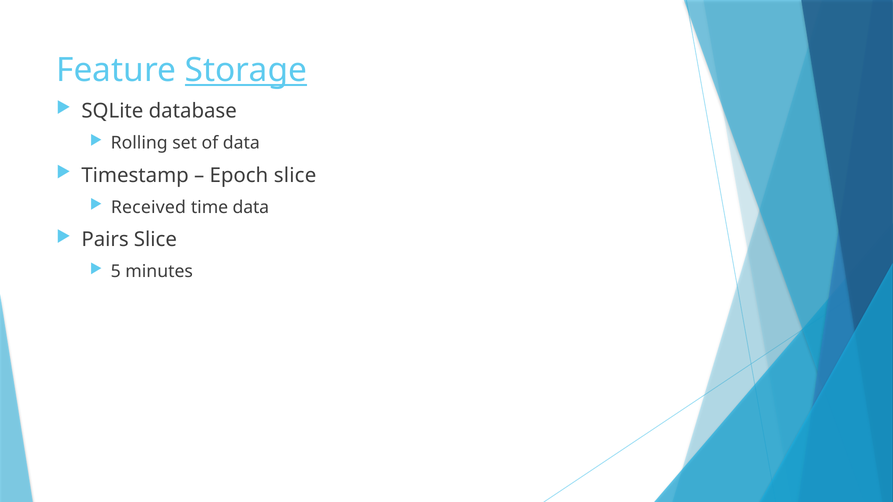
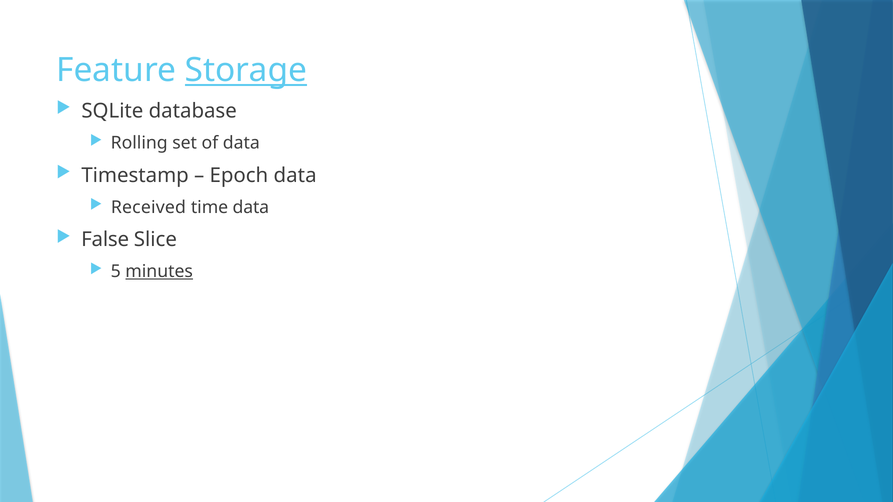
Epoch slice: slice -> data
Pairs: Pairs -> False
minutes underline: none -> present
